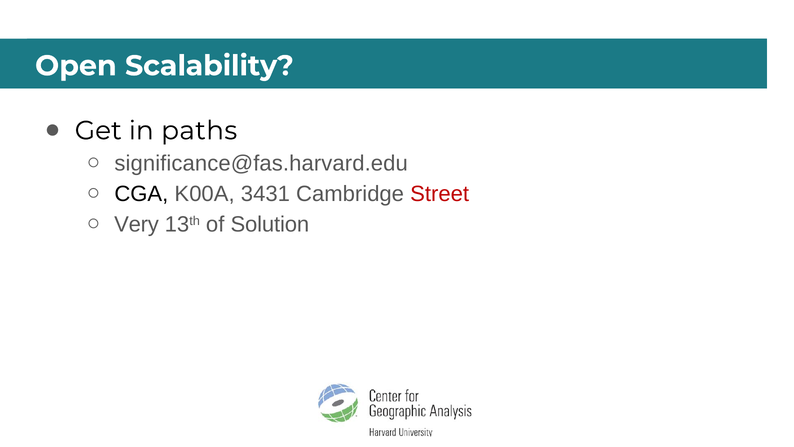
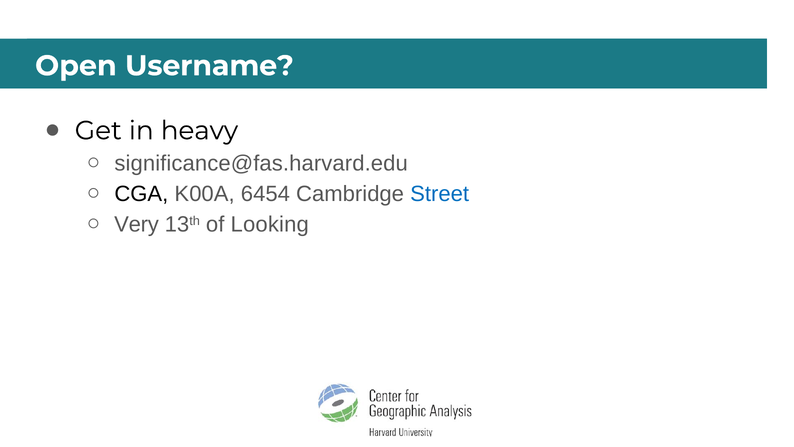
Scalability: Scalability -> Username
paths: paths -> heavy
3431: 3431 -> 6454
Street colour: red -> blue
Solution: Solution -> Looking
